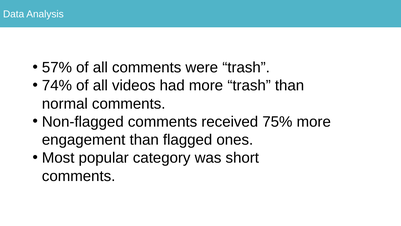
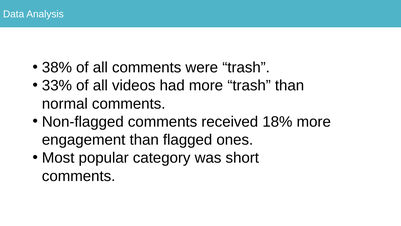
57%: 57% -> 38%
74%: 74% -> 33%
75%: 75% -> 18%
